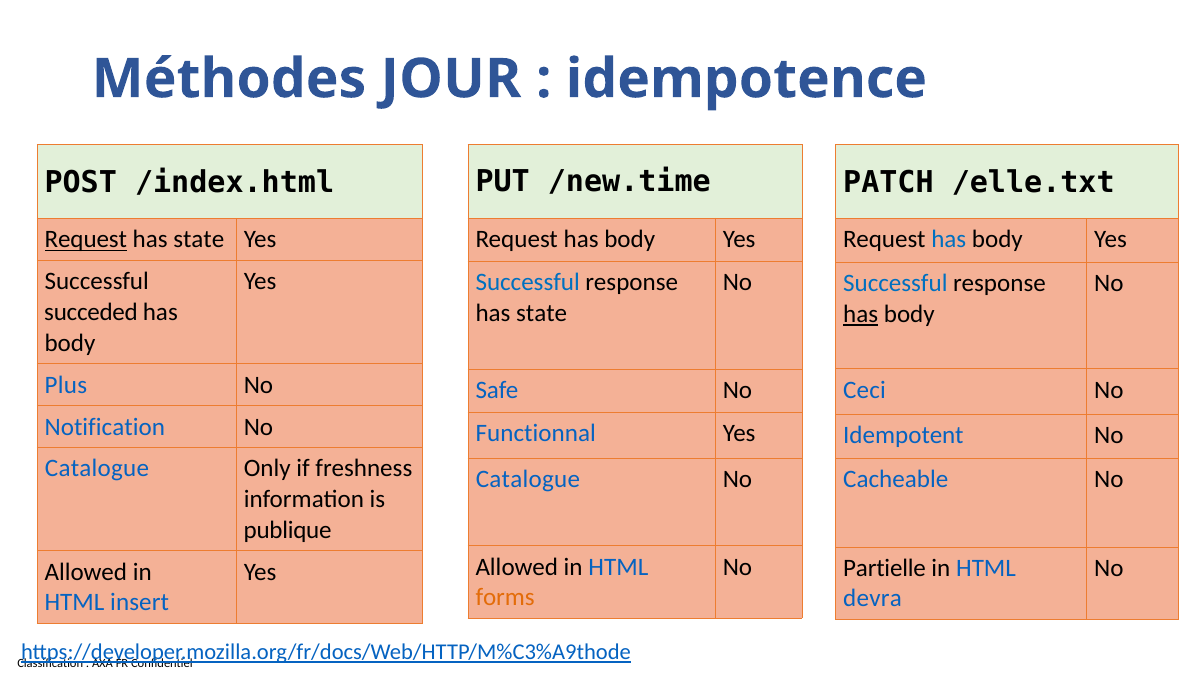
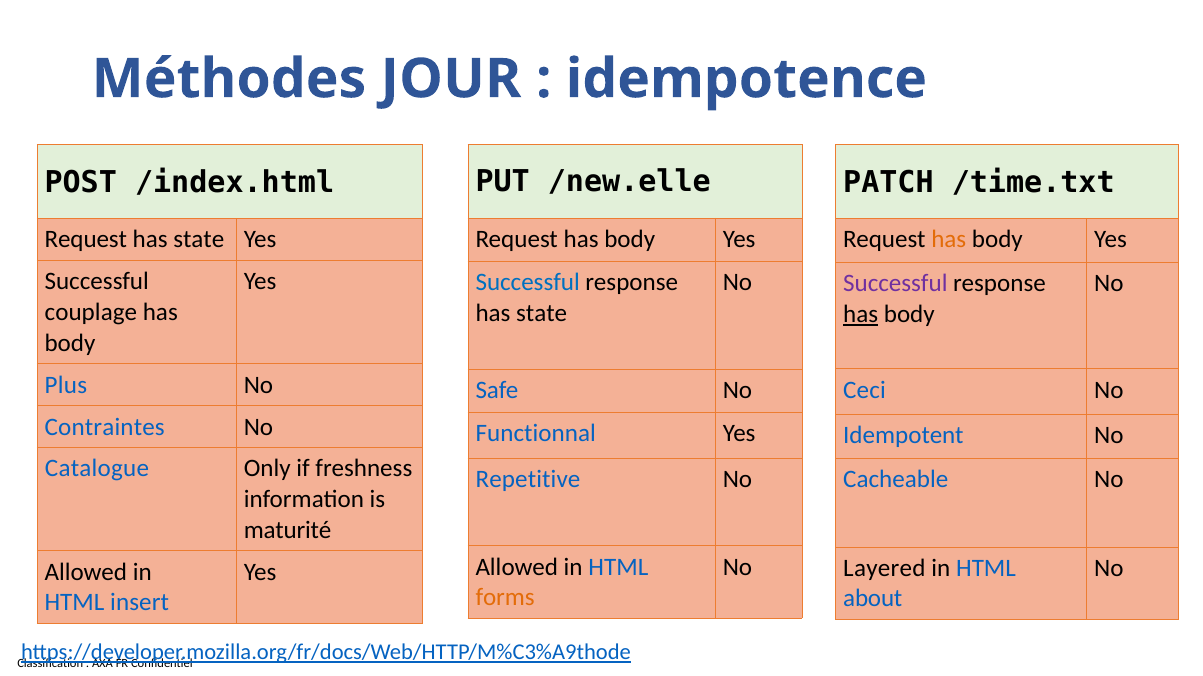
/new.time: /new.time -> /new.elle
/elle.txt: /elle.txt -> /time.txt
Request at (86, 240) underline: present -> none
has at (949, 240) colour: blue -> orange
Successful at (895, 284) colour: blue -> purple
succeded: succeded -> couplage
Notification: Notification -> Contraintes
Catalogue at (528, 480): Catalogue -> Repetitive
publique: publique -> maturité
Partielle: Partielle -> Layered
devra: devra -> about
